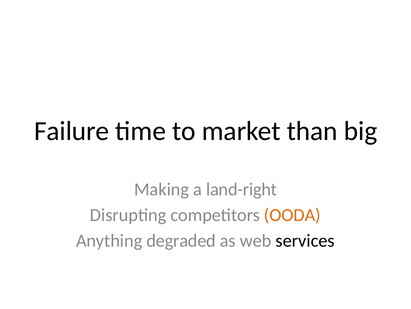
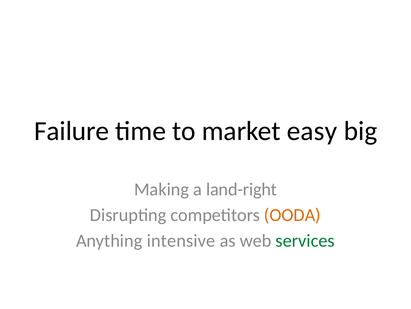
than: than -> easy
degraded: degraded -> intensive
services colour: black -> green
